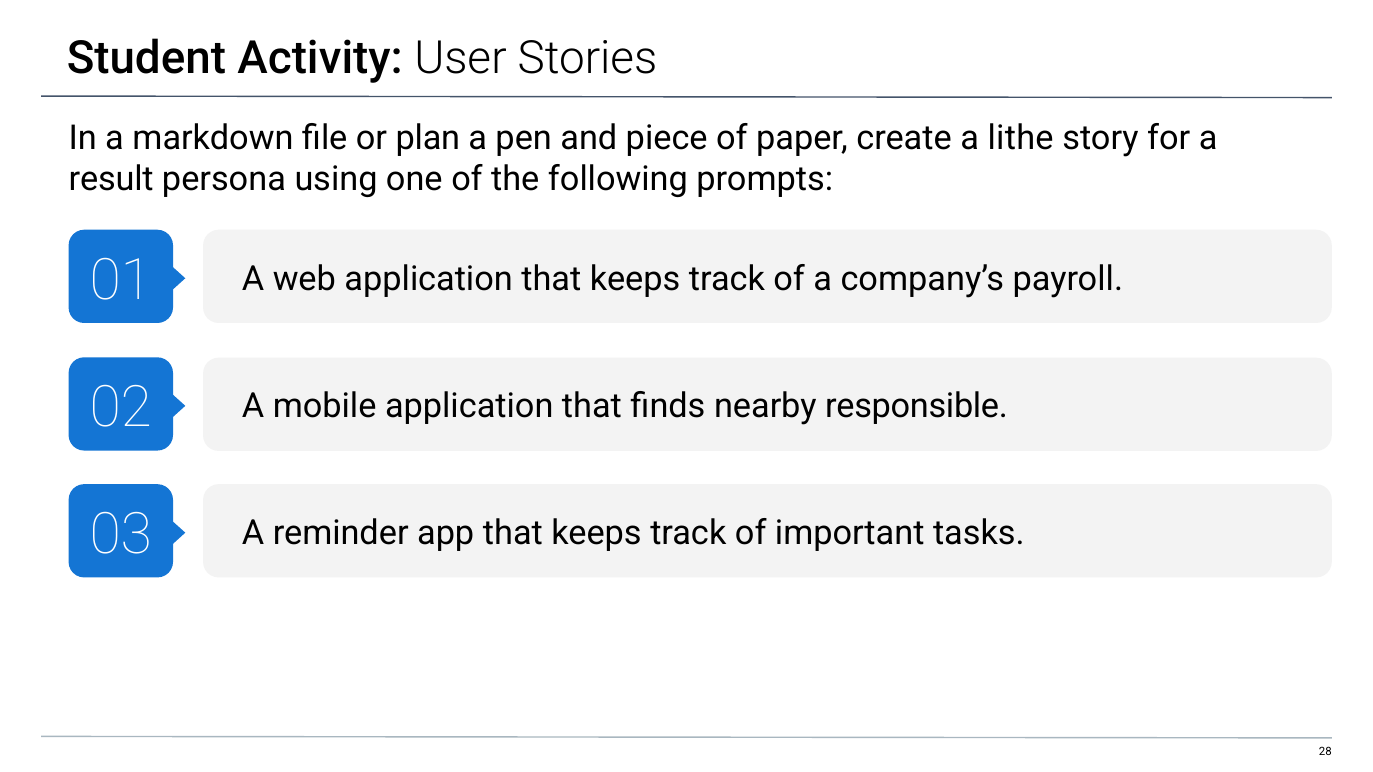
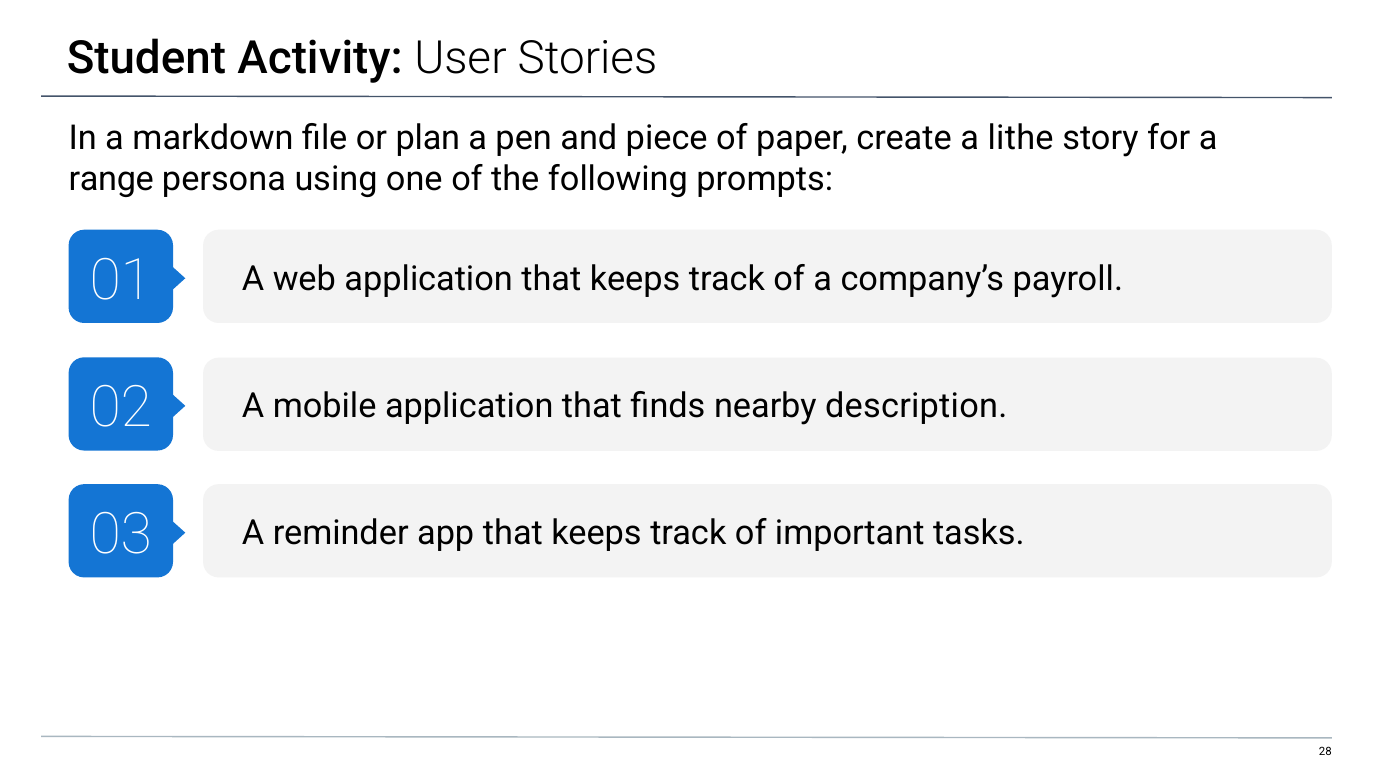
result: result -> range
responsible: responsible -> description
